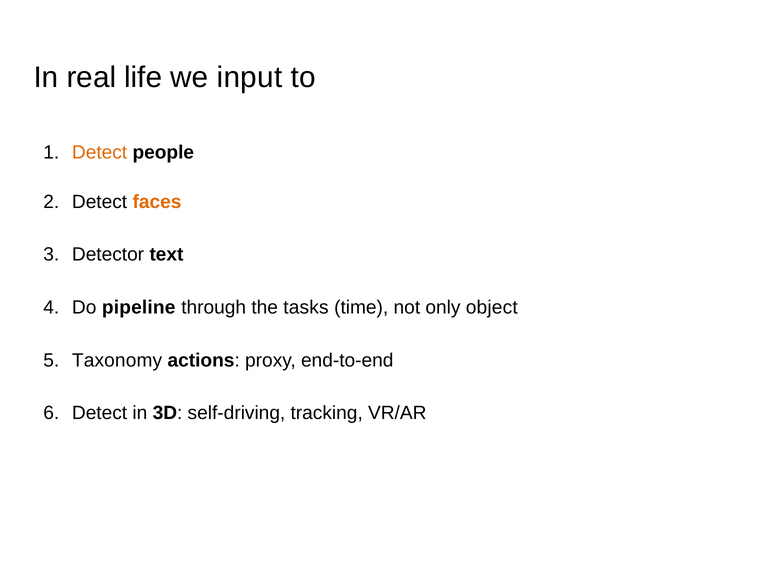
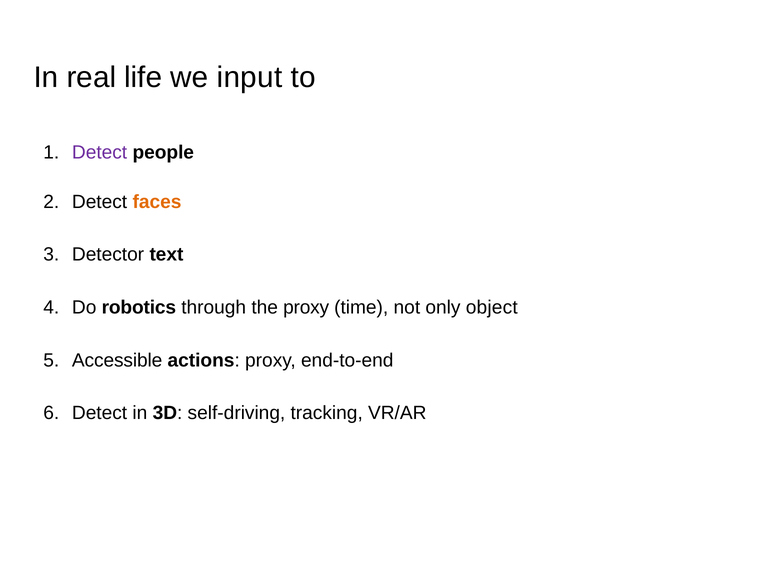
Detect at (100, 152) colour: orange -> purple
pipeline: pipeline -> robotics
the tasks: tasks -> proxy
Taxonomy: Taxonomy -> Accessible
